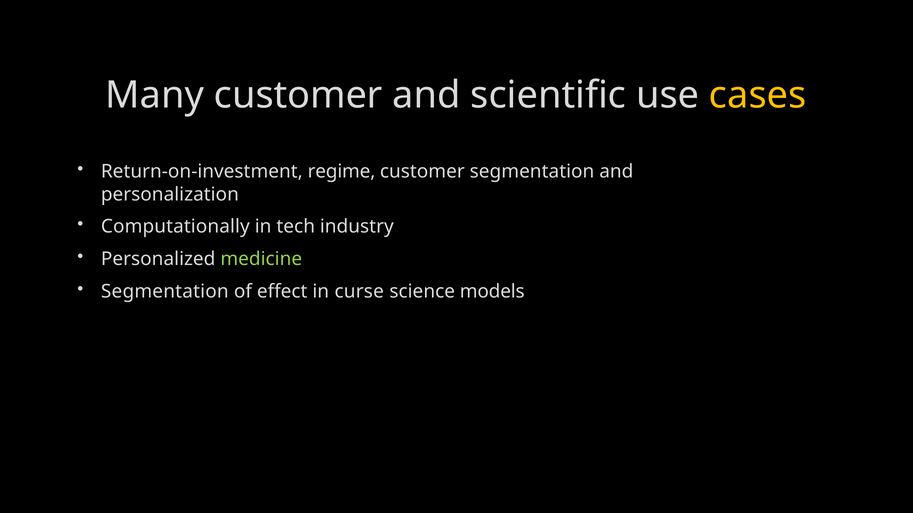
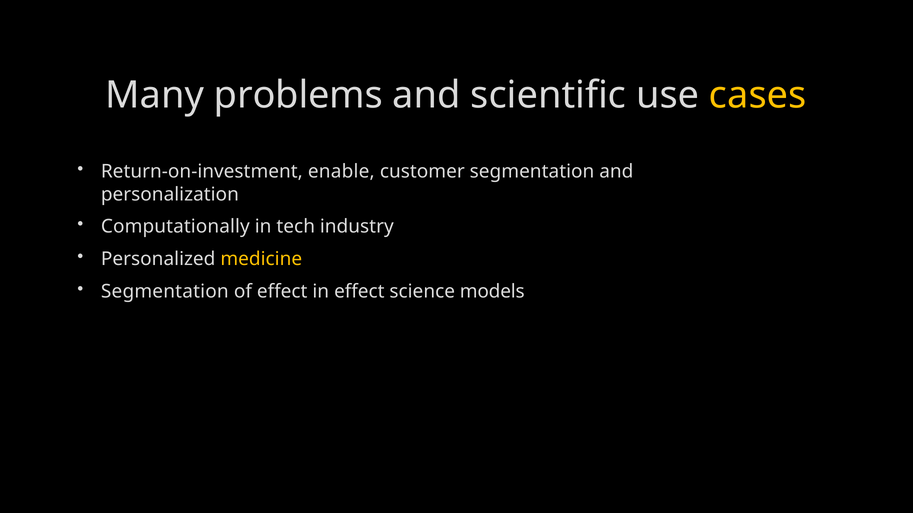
Many customer: customer -> problems
regime: regime -> enable
medicine colour: light green -> yellow
in curse: curse -> effect
